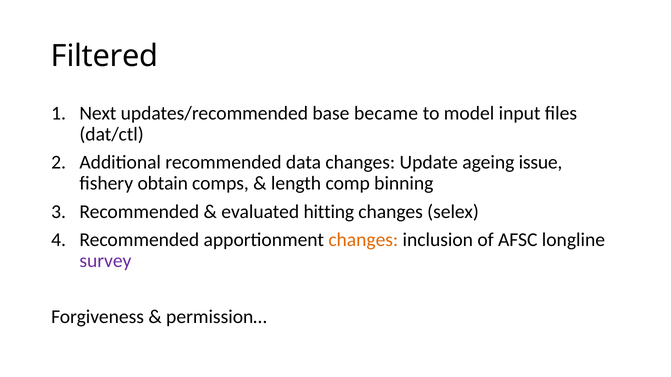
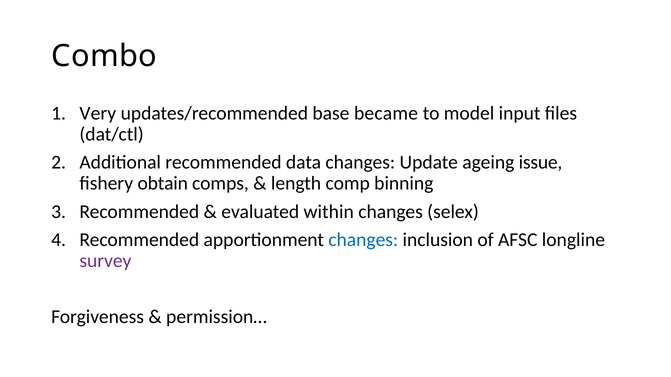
Filtered: Filtered -> Combo
Next: Next -> Very
hitting: hitting -> within
changes at (363, 240) colour: orange -> blue
